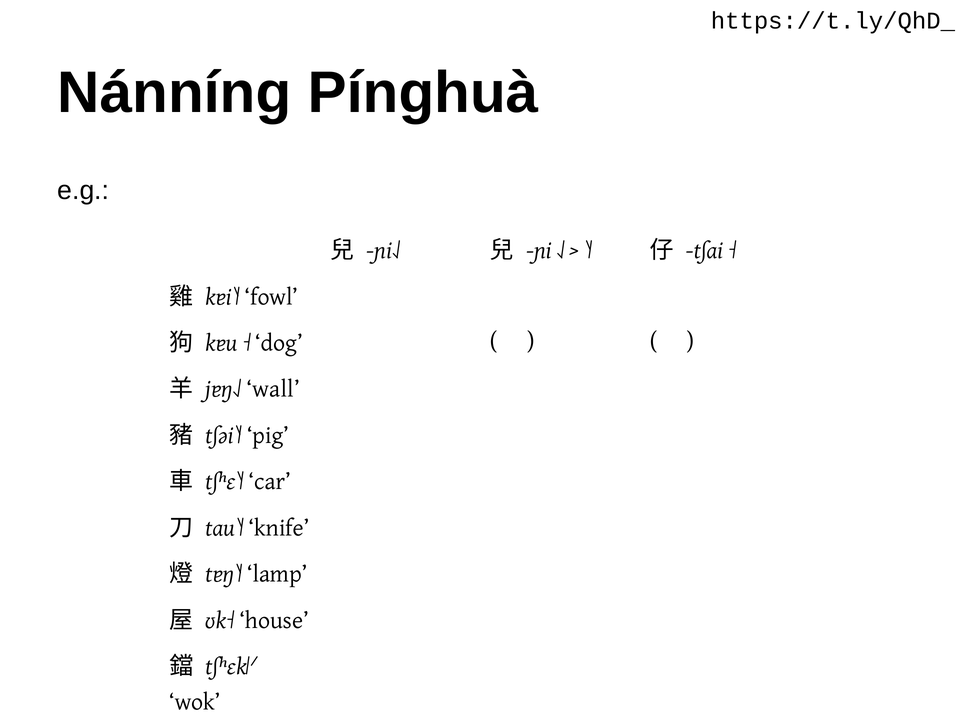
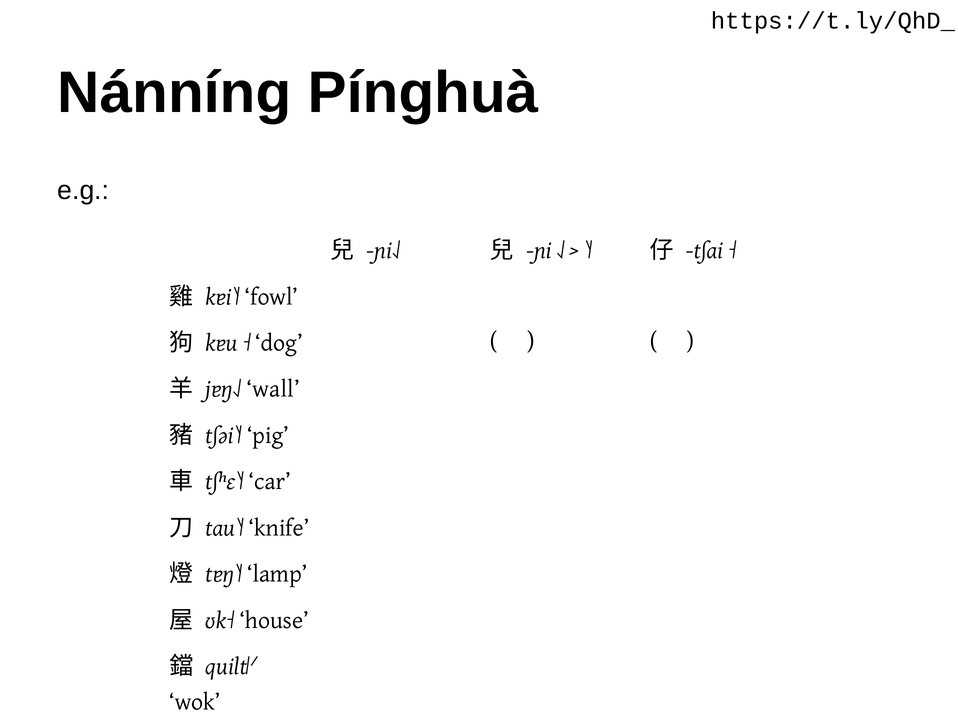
tʃʰɛk˥˧: tʃʰɛk˥˧ -> quilt˥˧
